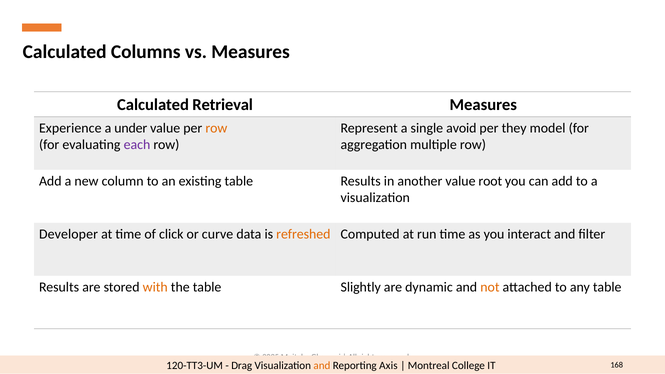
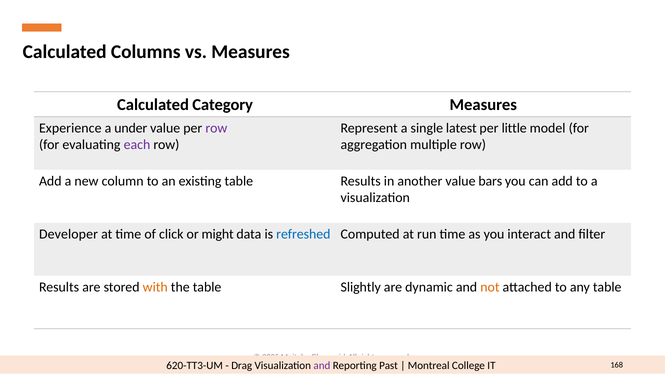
Retrieval: Retrieval -> Category
row at (216, 128) colour: orange -> purple
avoid: avoid -> latest
they: they -> little
root: root -> bars
curve: curve -> might
refreshed colour: orange -> blue
120-TT3-UM: 120-TT3-UM -> 620-TT3-UM
and at (322, 365) colour: orange -> purple
Axis: Axis -> Past
